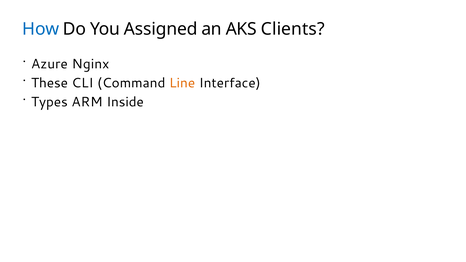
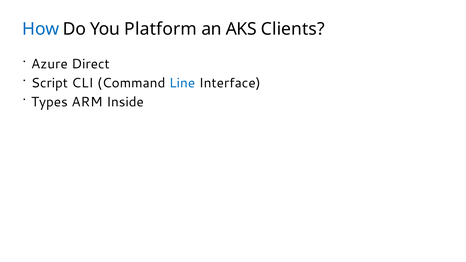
Assigned: Assigned -> Platform
Nginx: Nginx -> Direct
These: These -> Script
Line colour: orange -> blue
